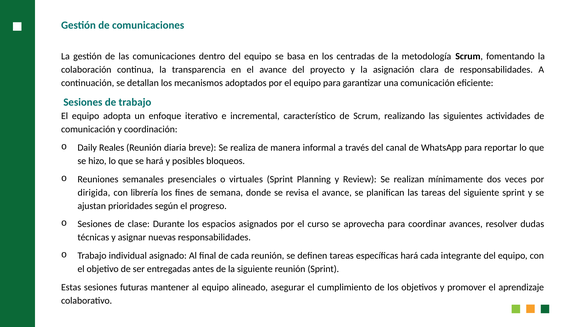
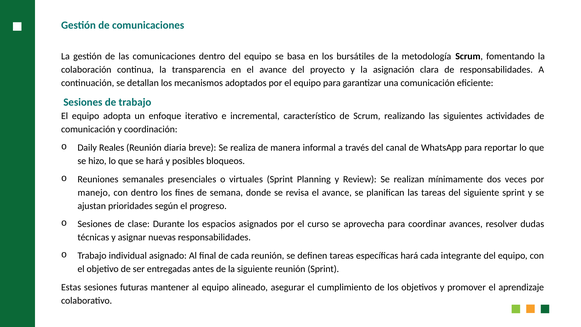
centradas: centradas -> bursátiles
dirigida: dirigida -> manejo
con librería: librería -> dentro
